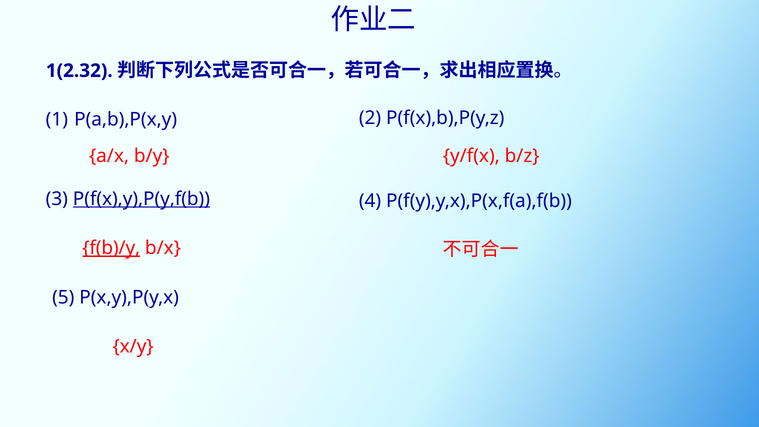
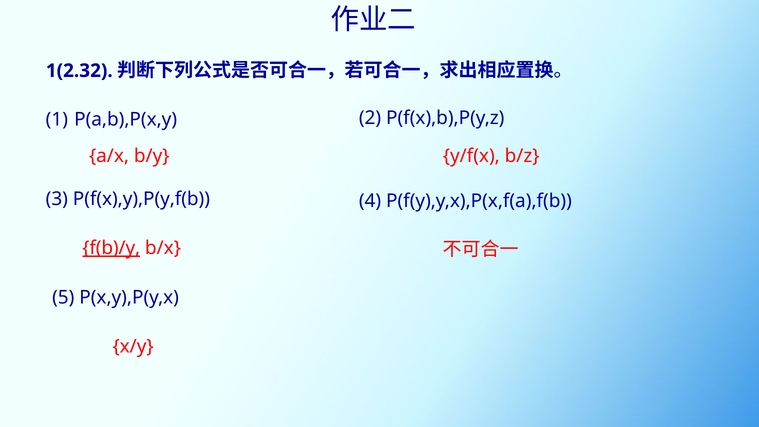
P(f(x),y),P(y,f(b underline: present -> none
